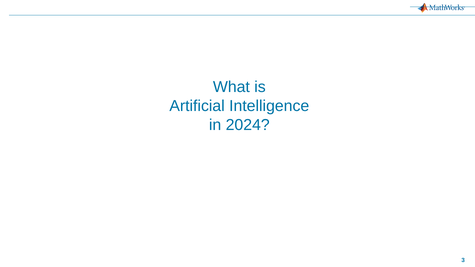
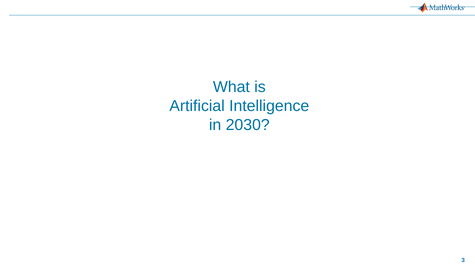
2024: 2024 -> 2030
